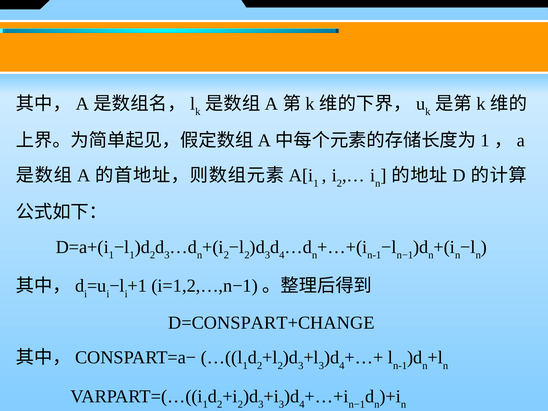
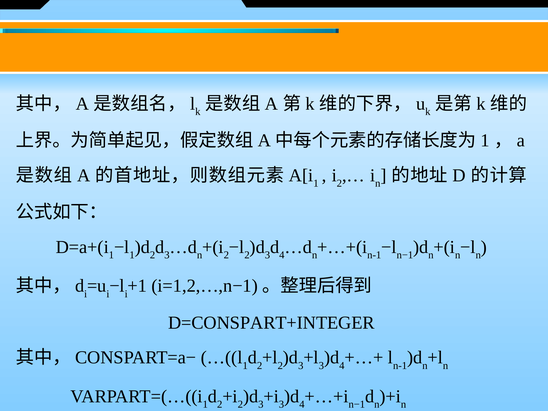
D=CONSPART+CHANGE: D=CONSPART+CHANGE -> D=CONSPART+INTEGER
